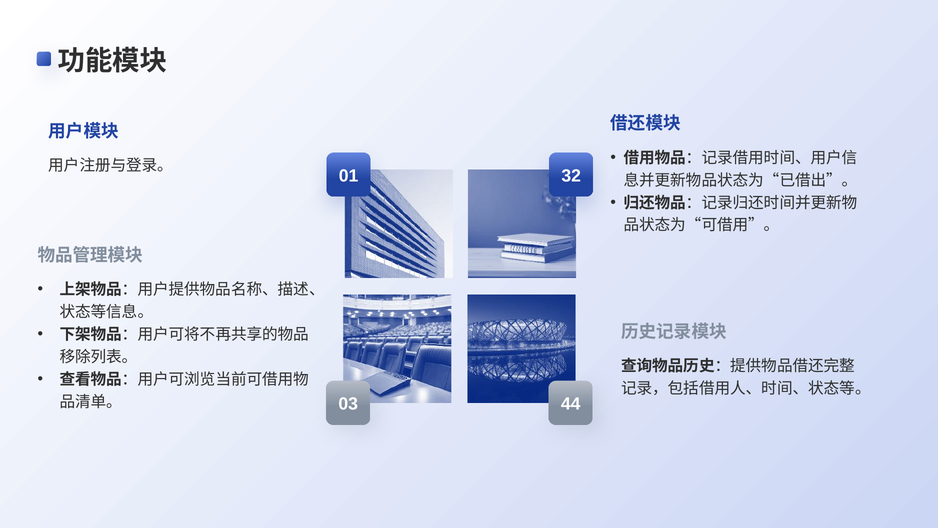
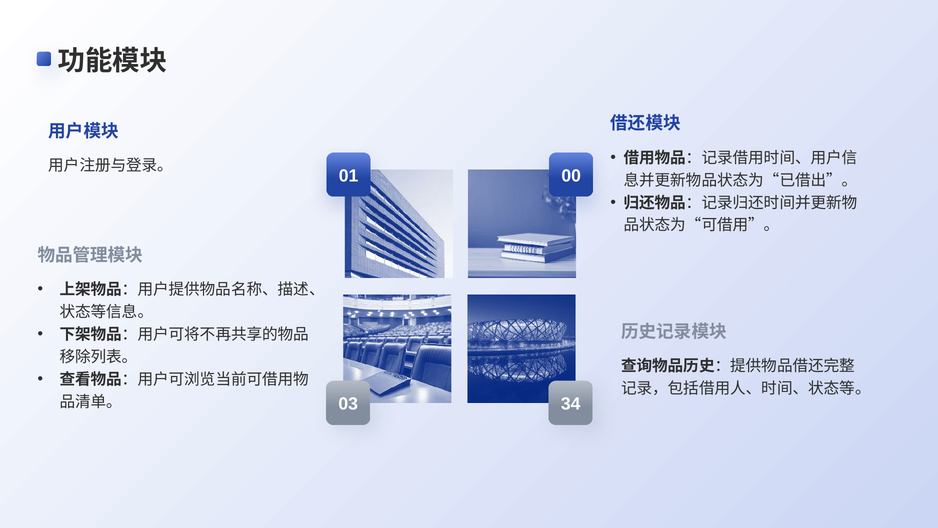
32: 32 -> 00
44: 44 -> 34
